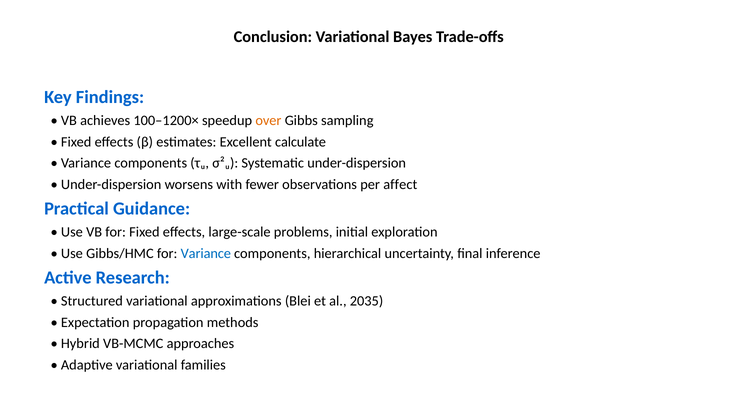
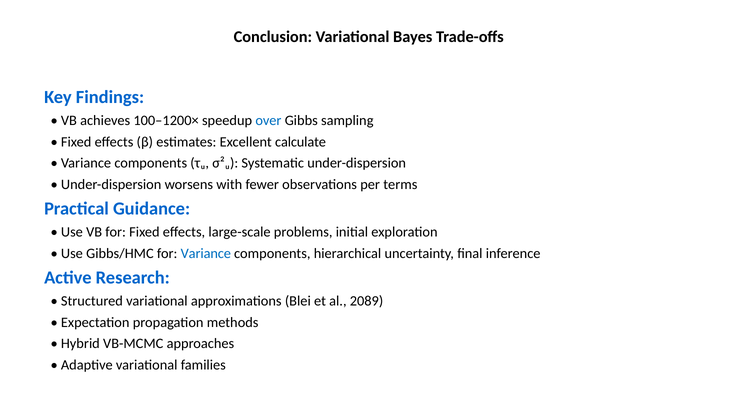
over colour: orange -> blue
affect: affect -> terms
2035: 2035 -> 2089
